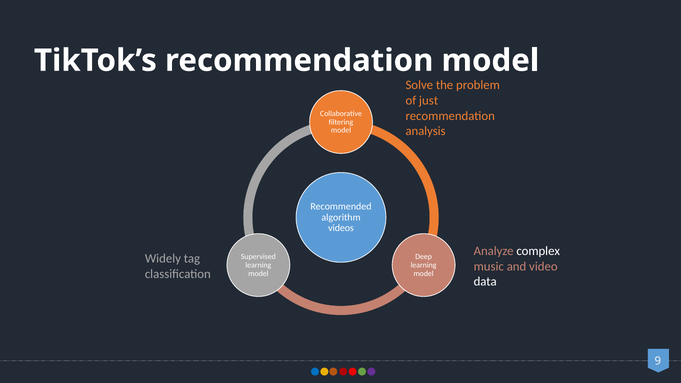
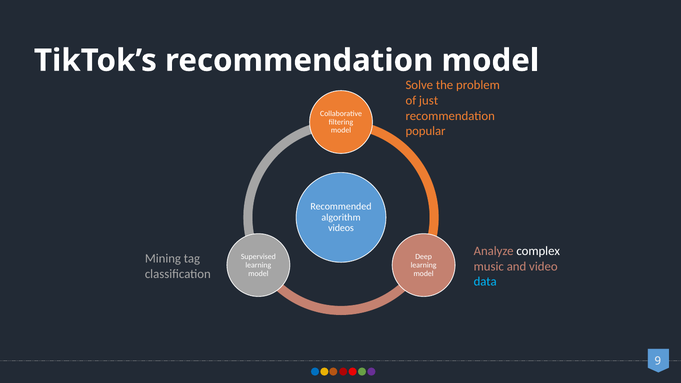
analysis: analysis -> popular
Widely: Widely -> Mining
data colour: white -> light blue
